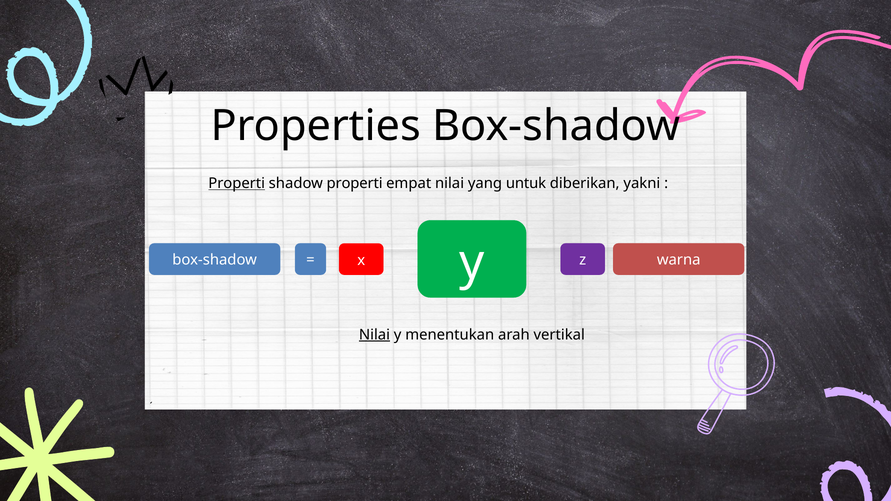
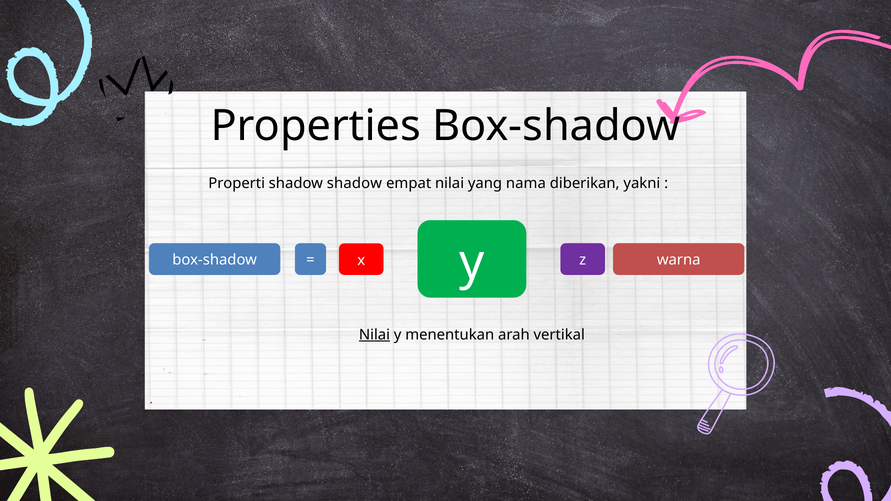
Properti at (237, 183) underline: present -> none
shadow properti: properti -> shadow
untuk: untuk -> nama
